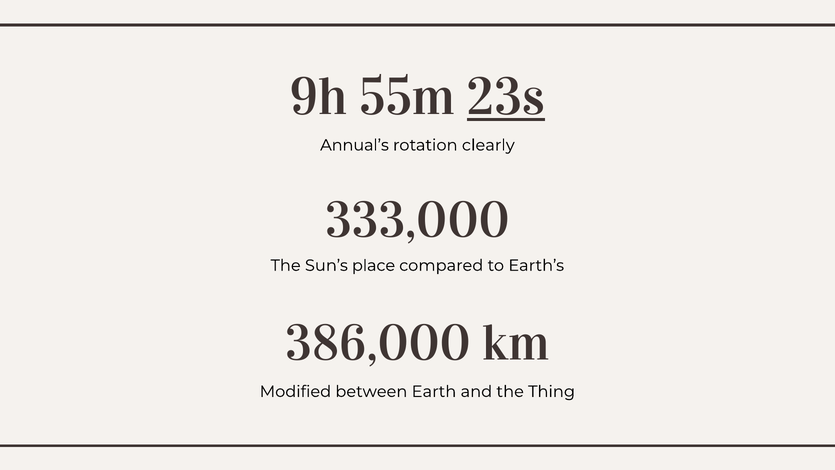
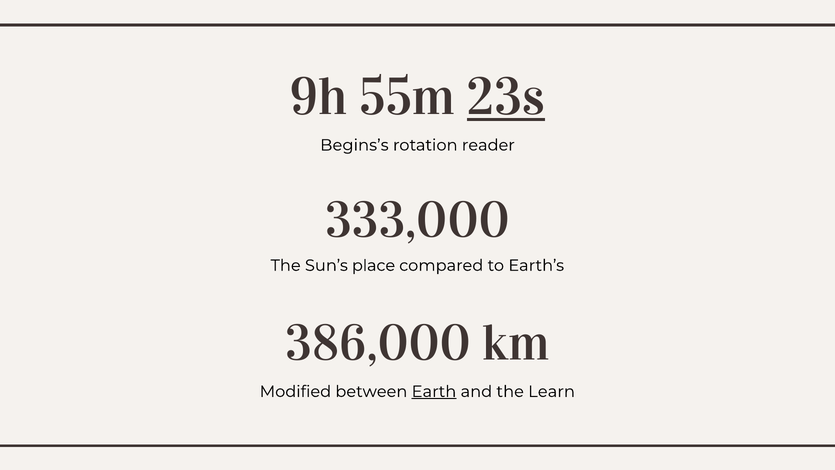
Annual’s: Annual’s -> Begins’s
clearly: clearly -> reader
Earth underline: none -> present
Thing: Thing -> Learn
